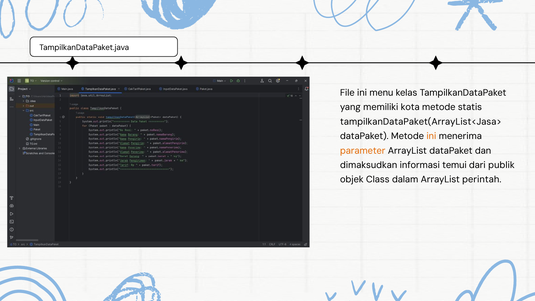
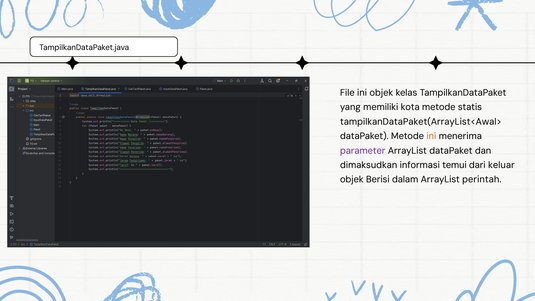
ini menu: menu -> objek
tampilkanDataPaket(ArrayList<Jasa>: tampilkanDataPaket(ArrayList<Jasa> -> tampilkanDataPaket(ArrayList<Awal>
parameter colour: orange -> purple
publik: publik -> keluar
Class: Class -> Berisi
